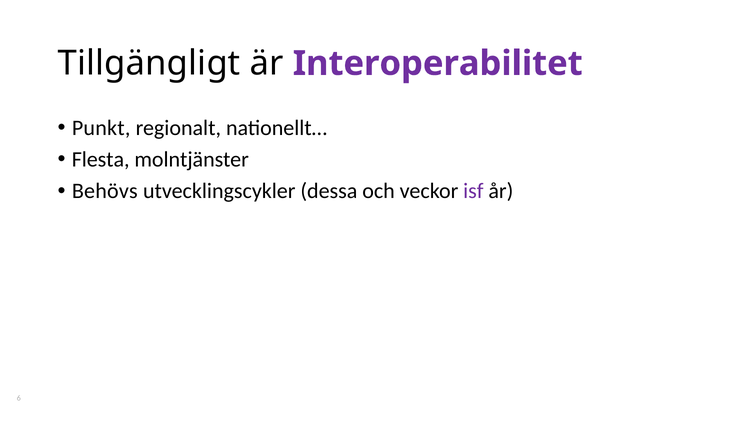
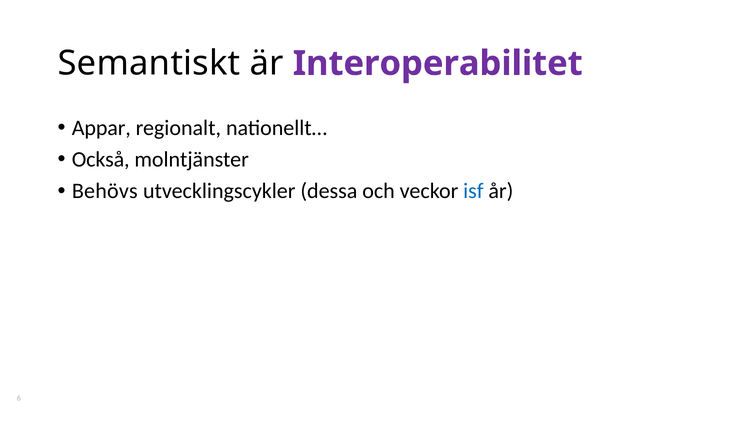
Tillgängligt: Tillgängligt -> Semantiskt
Punkt: Punkt -> Appar
Flesta: Flesta -> Också
isf colour: purple -> blue
